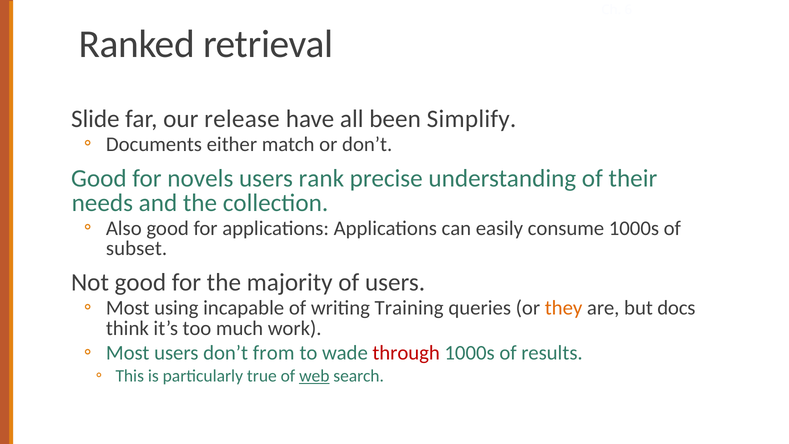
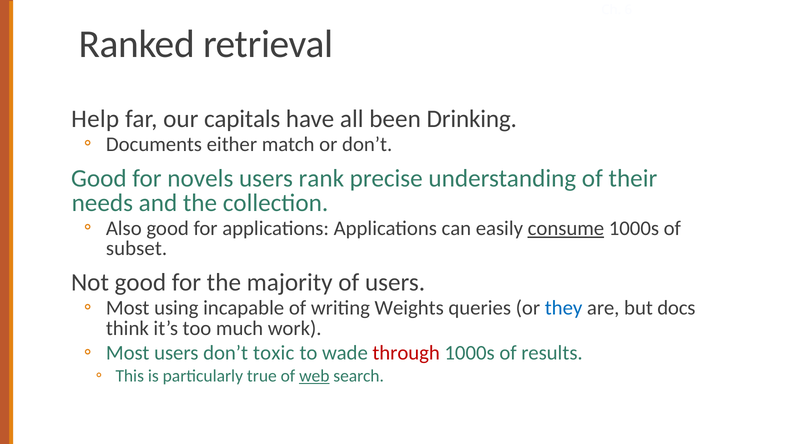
Slide: Slide -> Help
release: release -> capitals
Simplify: Simplify -> Drinking
consume underline: none -> present
Training: Training -> Weights
they colour: orange -> blue
from: from -> toxic
